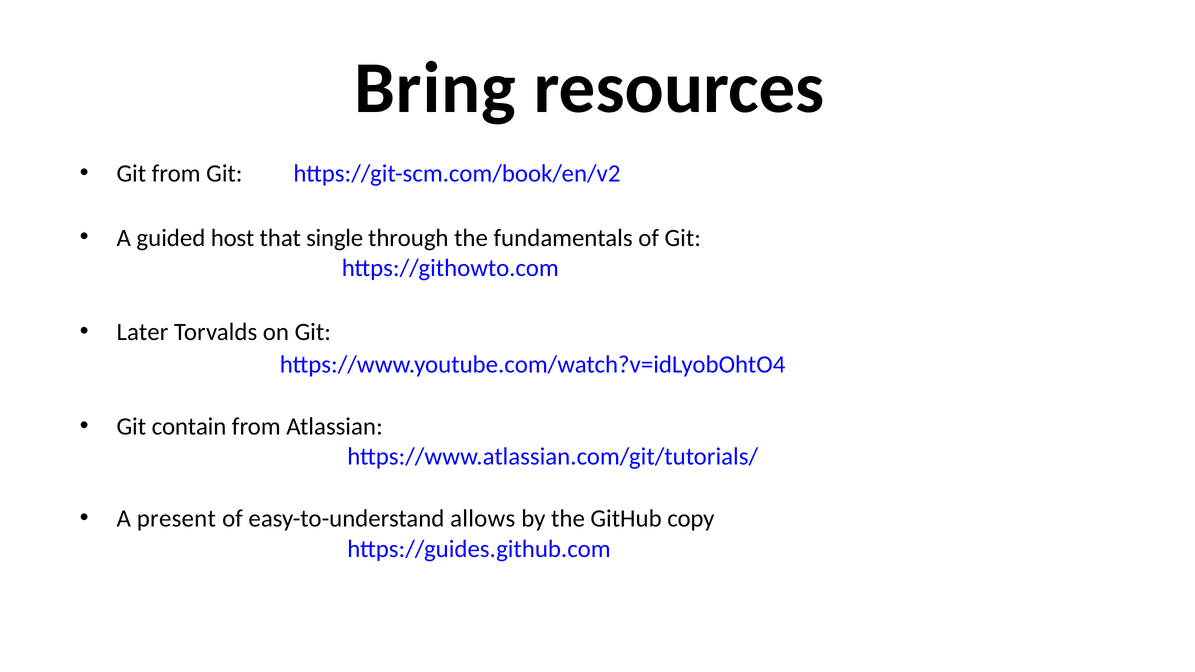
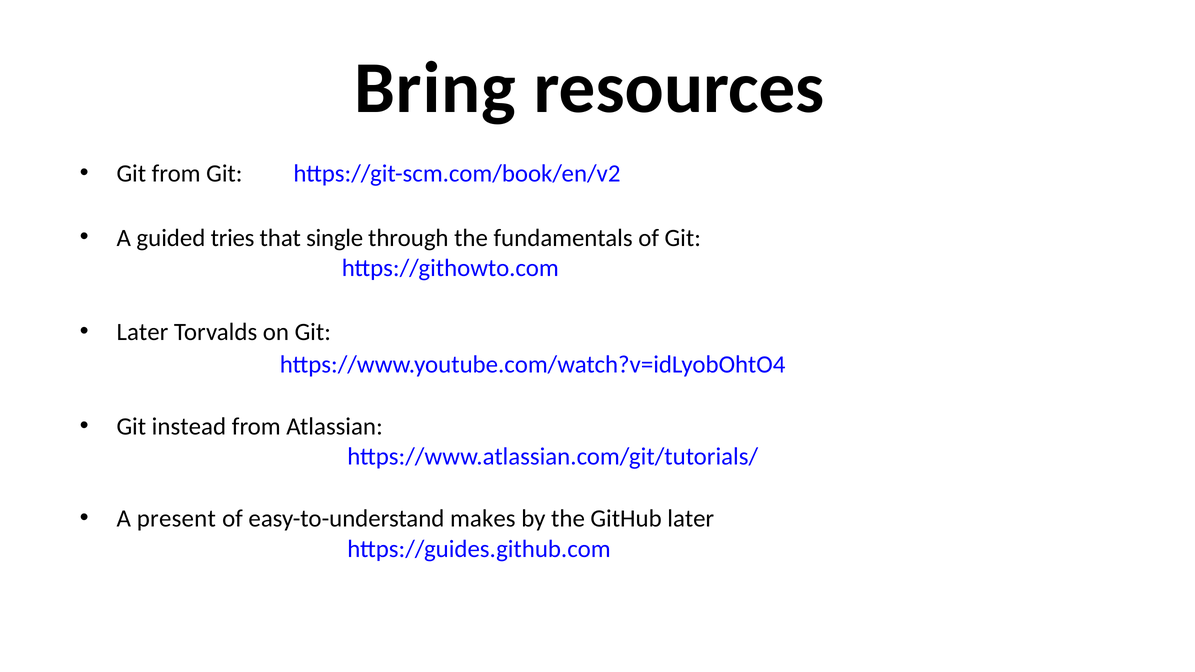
host: host -> tries
contain: contain -> instead
allows: allows -> makes
GitHub copy: copy -> later
